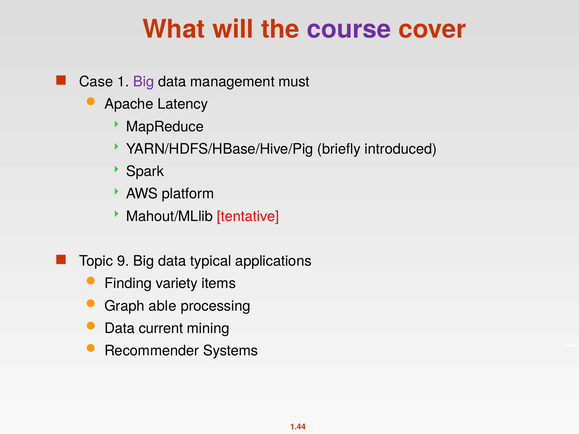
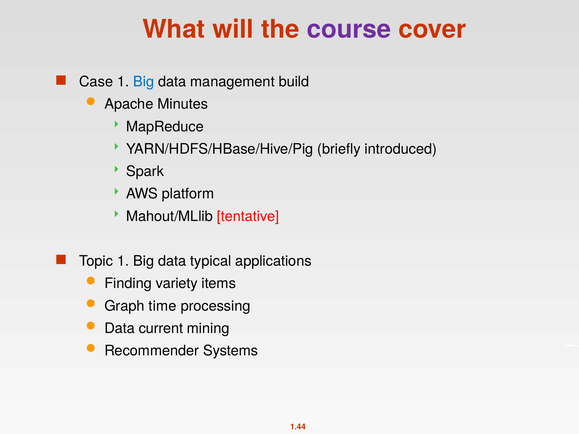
Big at (144, 82) colour: purple -> blue
must: must -> build
Latency: Latency -> Minutes
Topic 9: 9 -> 1
able: able -> time
